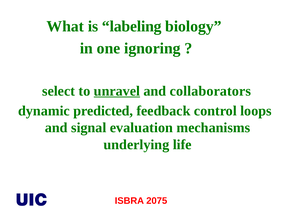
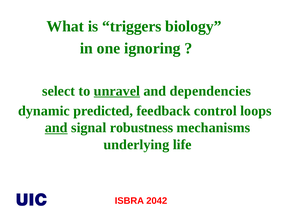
labeling: labeling -> triggers
collaborators: collaborators -> dependencies
and at (56, 127) underline: none -> present
evaluation: evaluation -> robustness
2075: 2075 -> 2042
